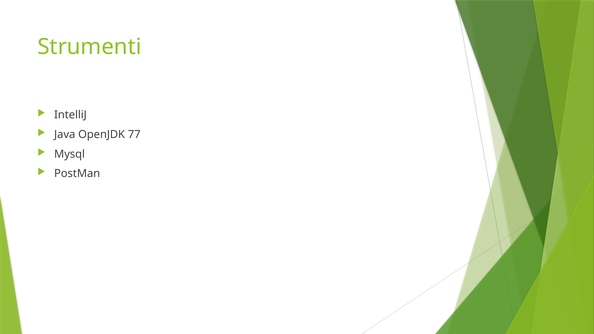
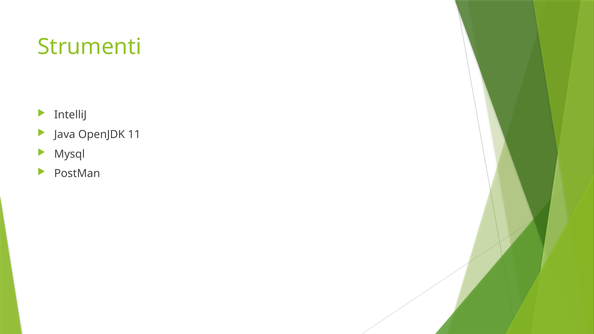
77: 77 -> 11
